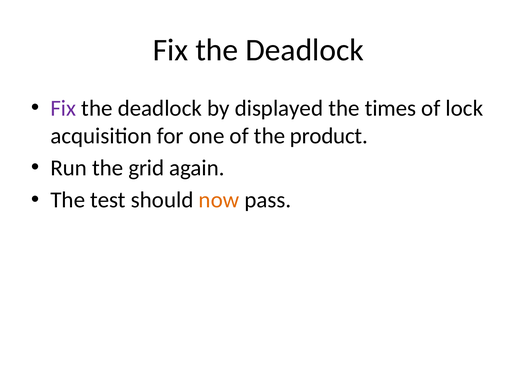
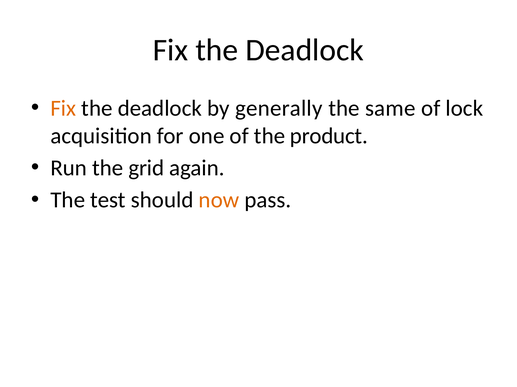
Fix at (63, 108) colour: purple -> orange
displayed: displayed -> generally
times: times -> same
